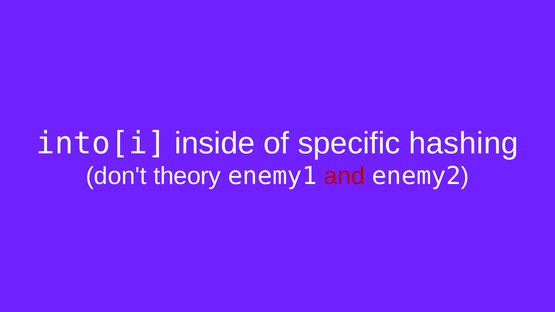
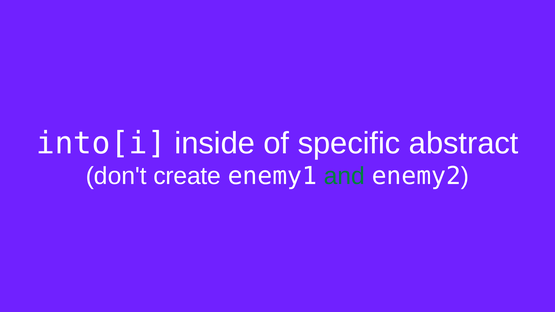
hashing: hashing -> abstract
theory: theory -> create
and colour: red -> green
